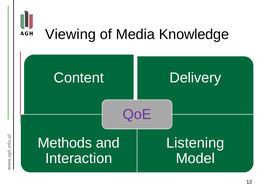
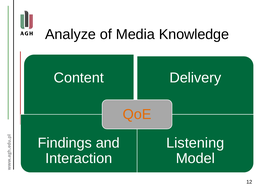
Viewing: Viewing -> Analyze
QoE colour: purple -> orange
Methods: Methods -> Findings
